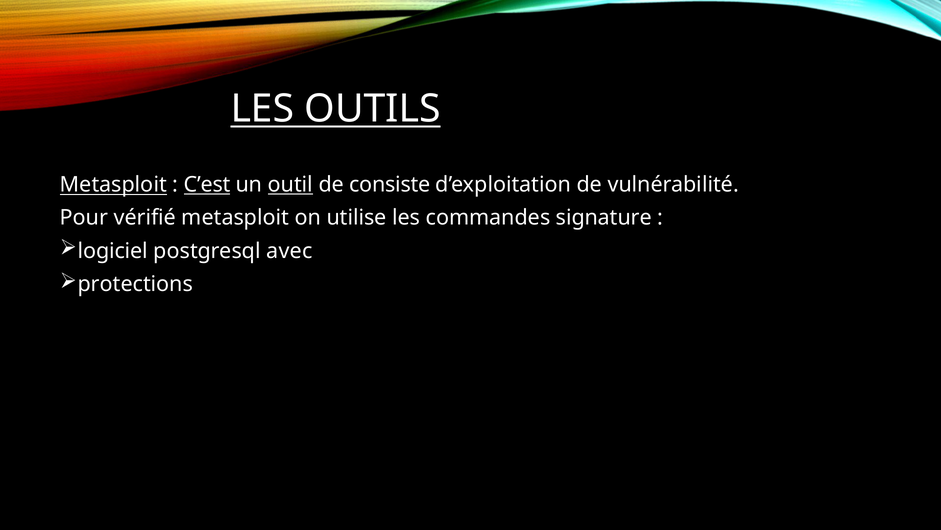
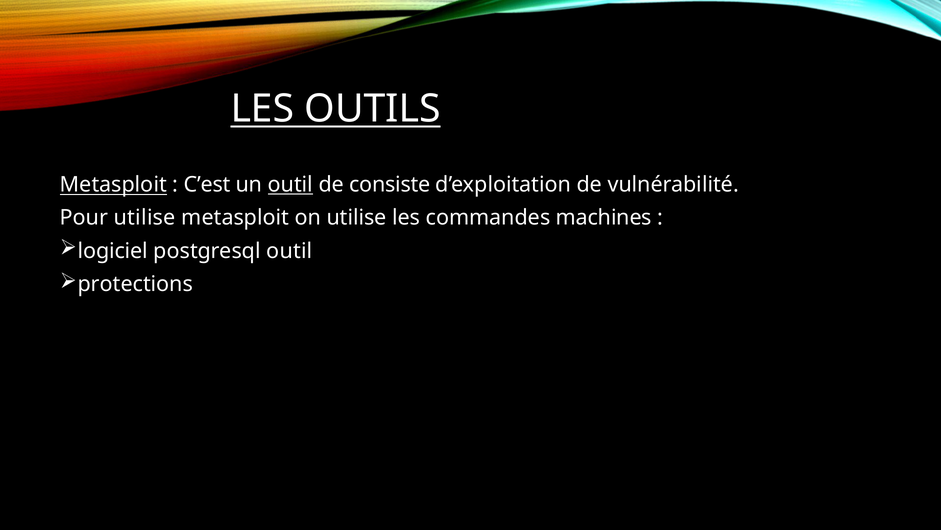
C’est underline: present -> none
Pour vérifié: vérifié -> utilise
signature: signature -> machines
postgresql avec: avec -> outil
